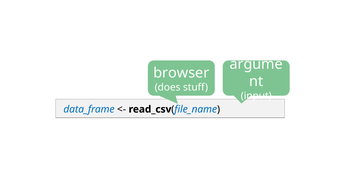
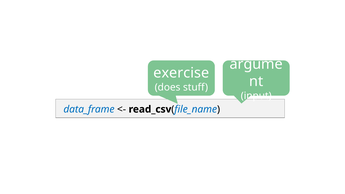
browser: browser -> exercise
